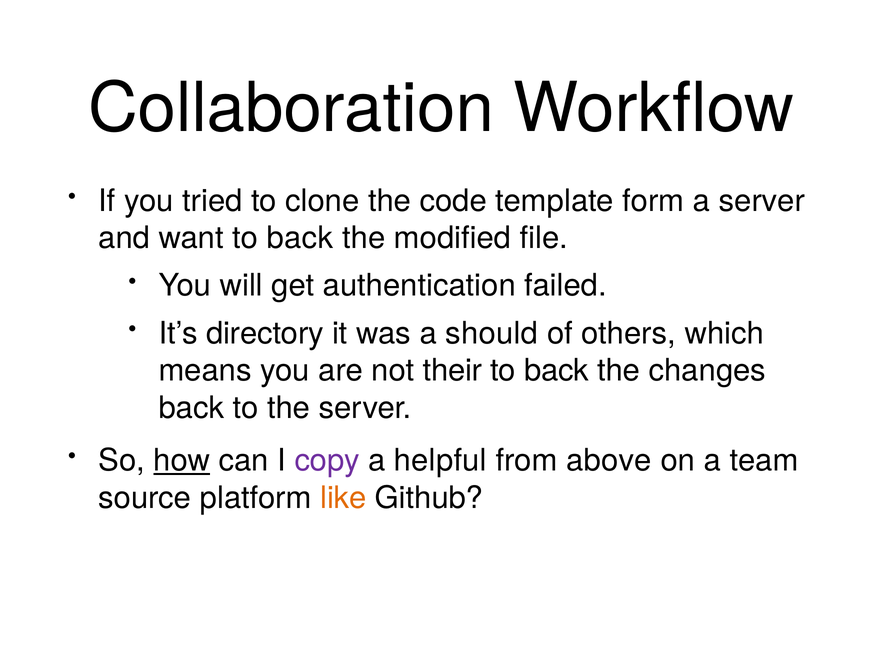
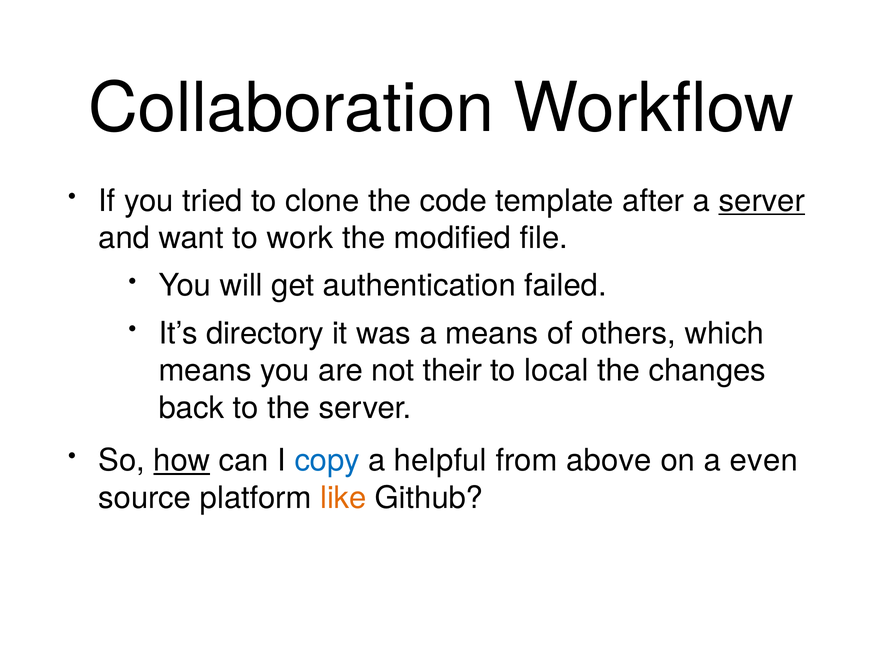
form: form -> after
server at (762, 201) underline: none -> present
want to back: back -> work
a should: should -> means
back at (557, 371): back -> local
copy colour: purple -> blue
team: team -> even
